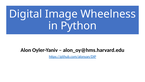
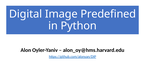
Wheelness: Wheelness -> Predefined
